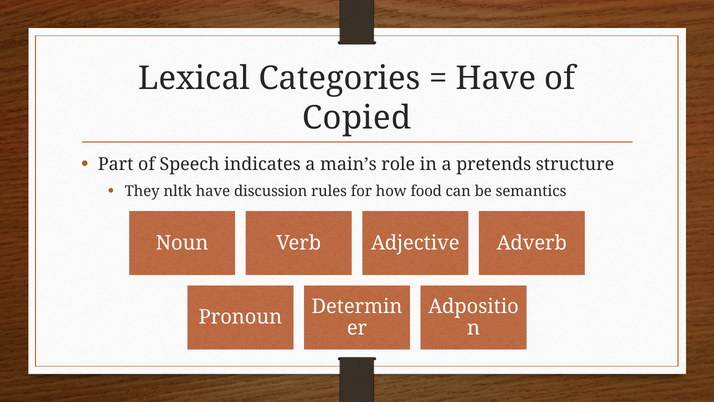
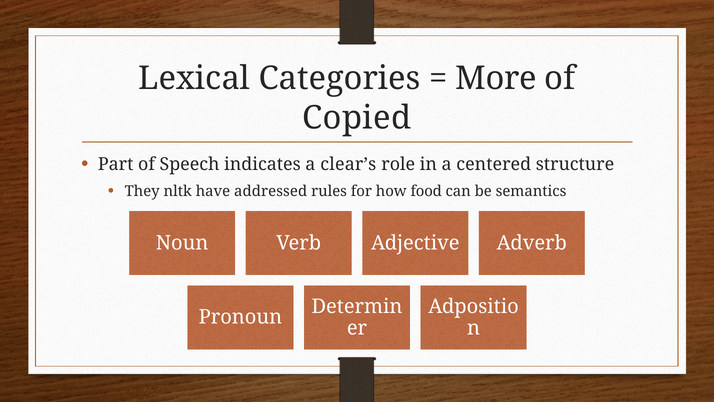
Have at (496, 78): Have -> More
main’s: main’s -> clear’s
pretends: pretends -> centered
discussion: discussion -> addressed
